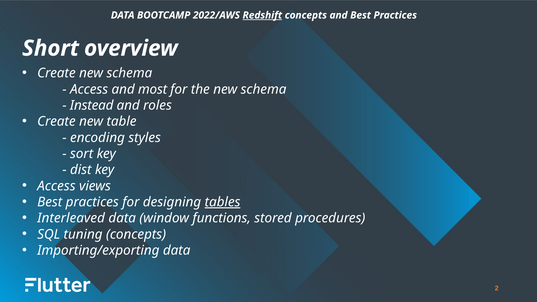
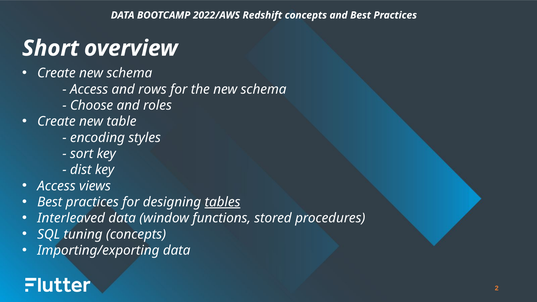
Redshift underline: present -> none
most: most -> rows
Instead: Instead -> Choose
